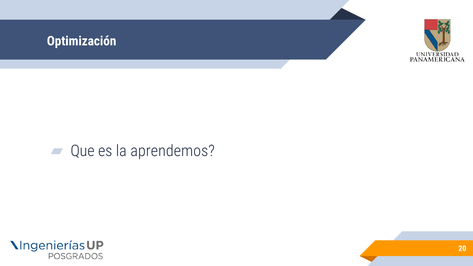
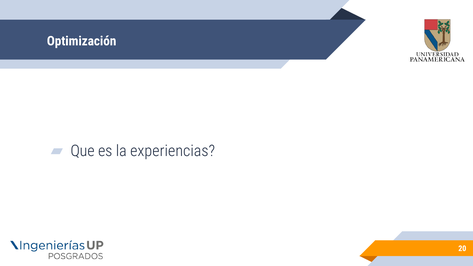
aprendemos: aprendemos -> experiencias
